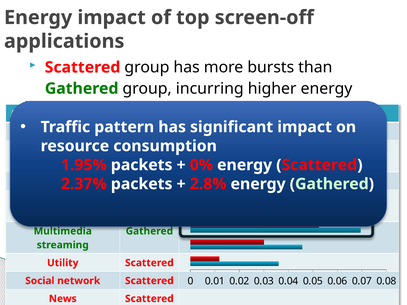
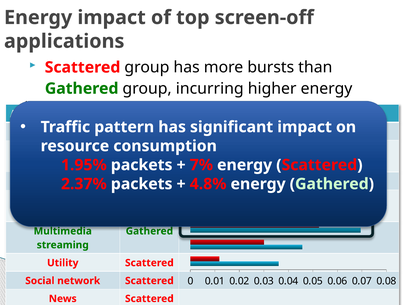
0%: 0% -> 7%
2.8%: 2.8% -> 4.8%
